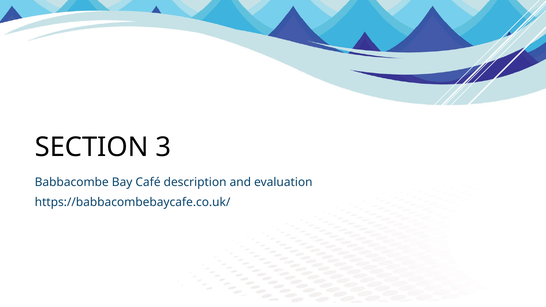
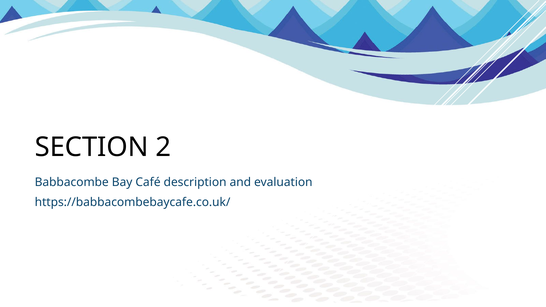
3: 3 -> 2
